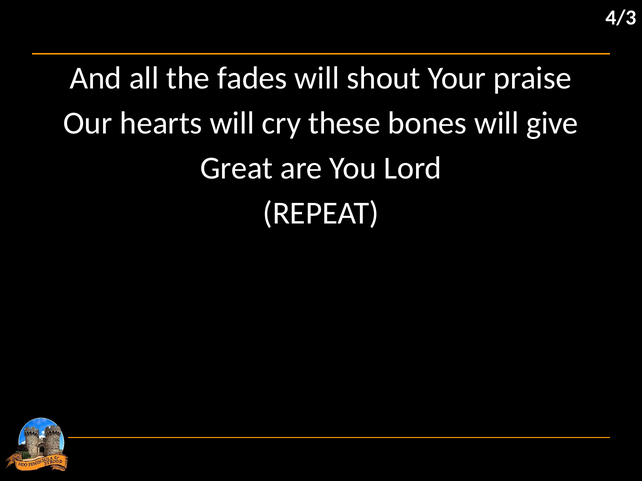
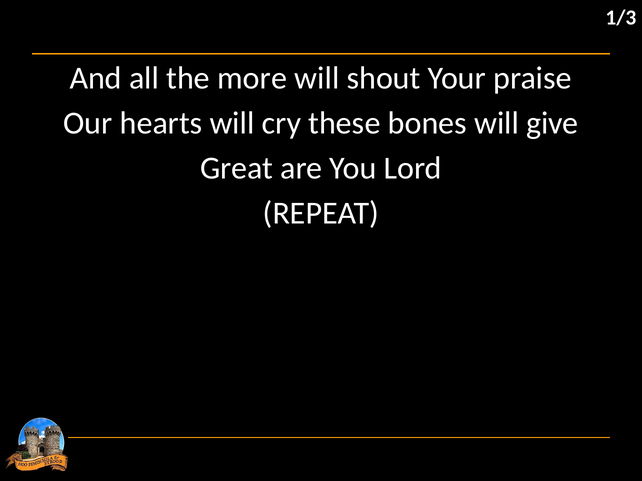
4/3: 4/3 -> 1/3
fades: fades -> more
